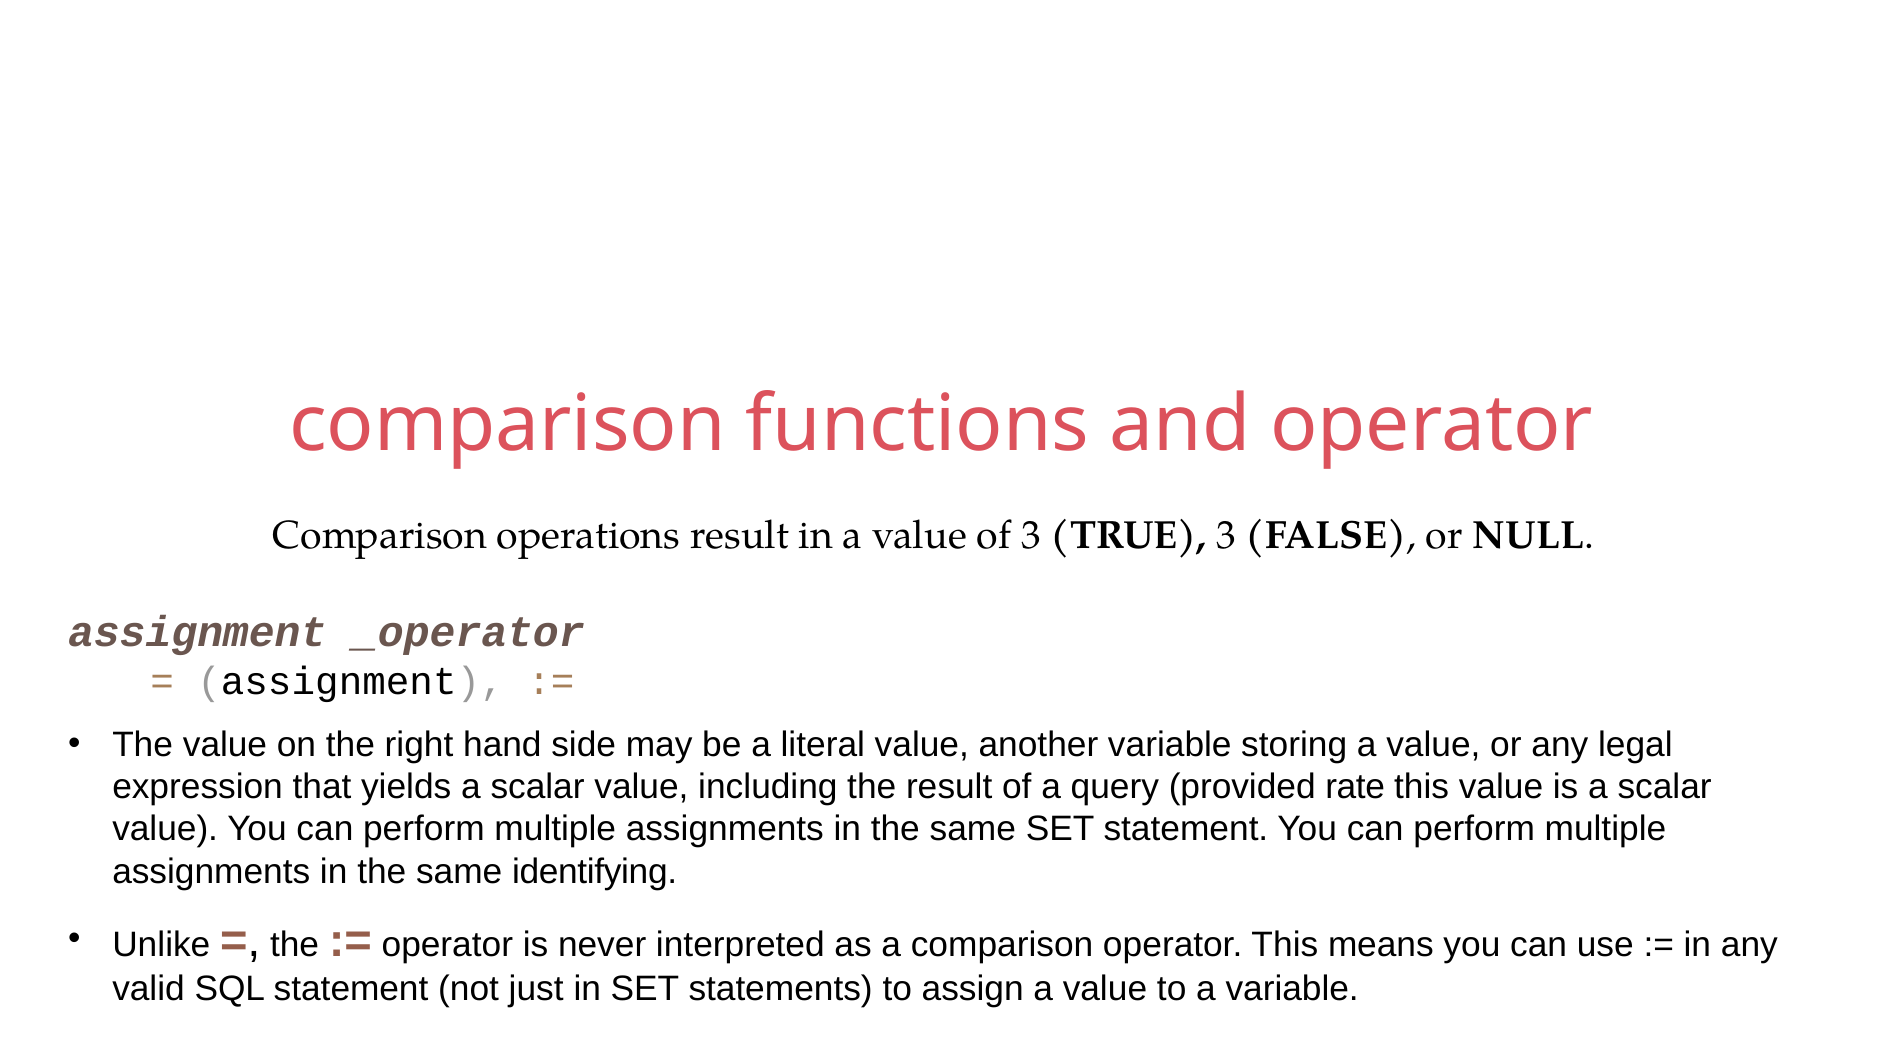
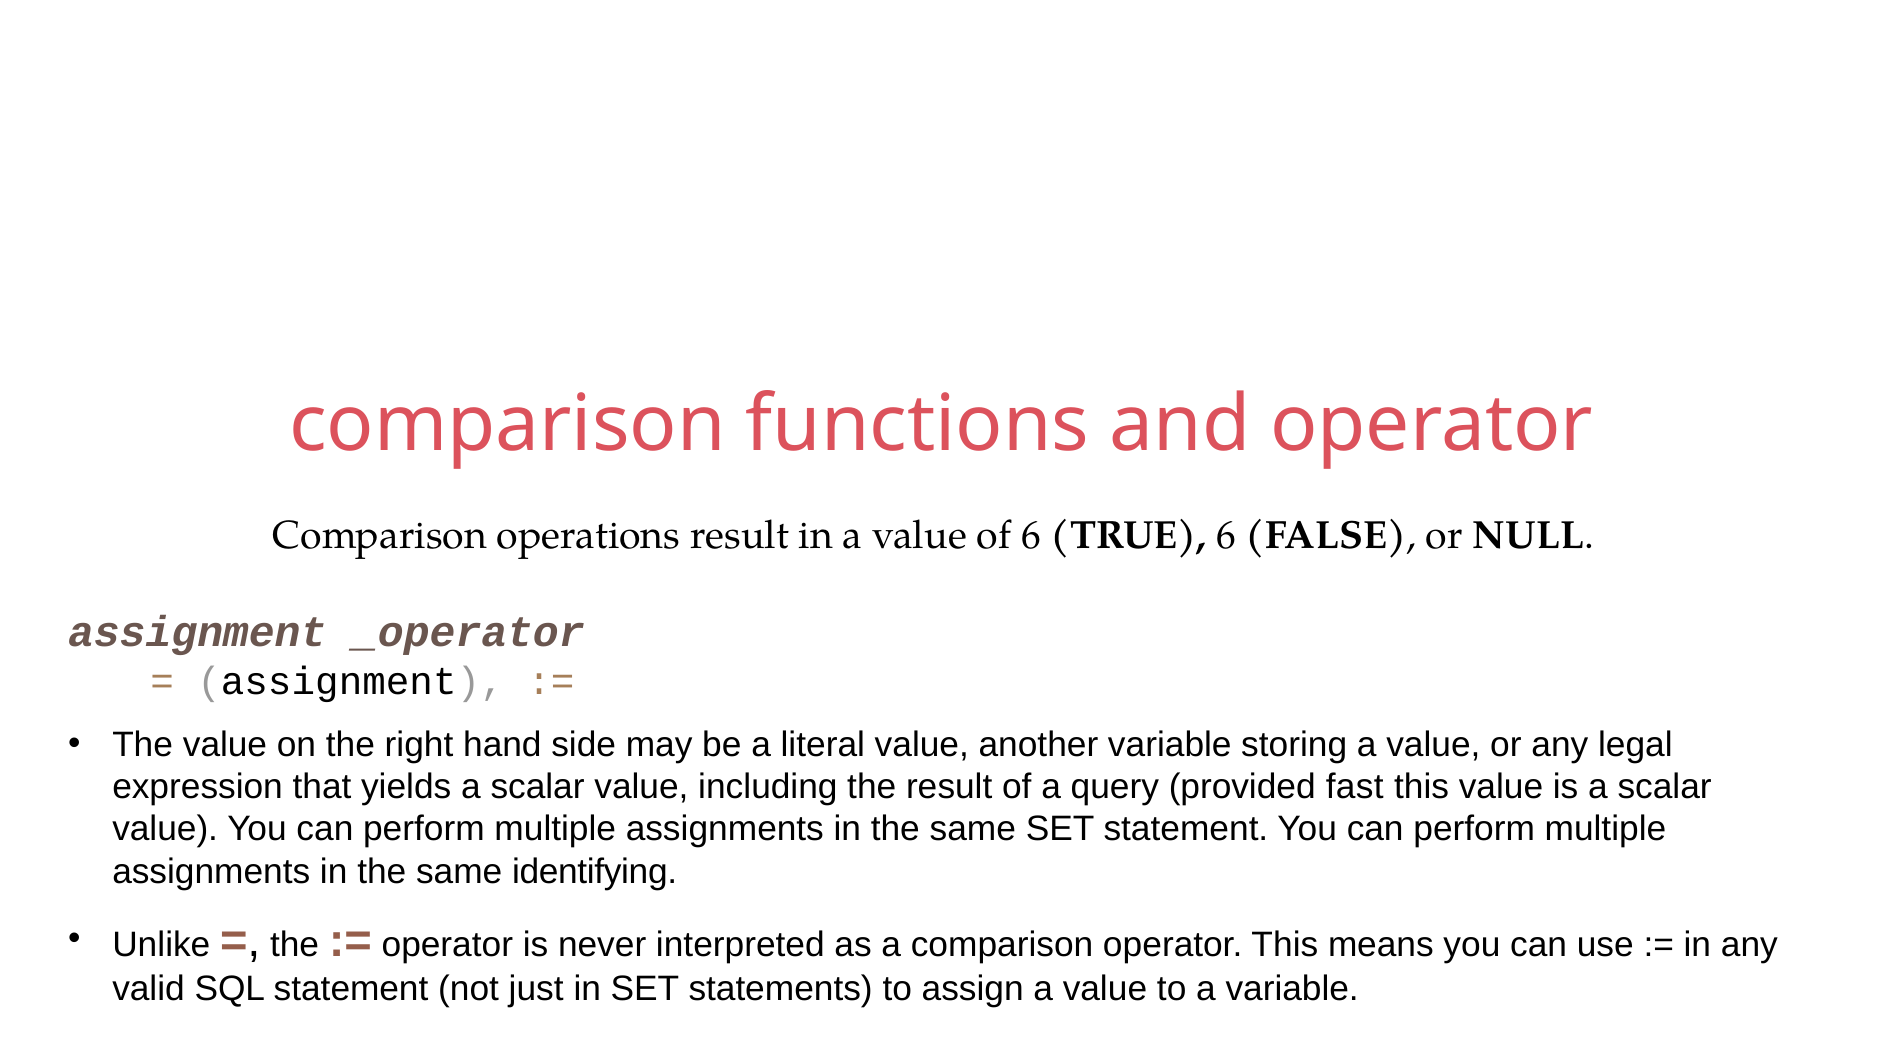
of 3: 3 -> 6
TRUE 3: 3 -> 6
rate: rate -> fast
